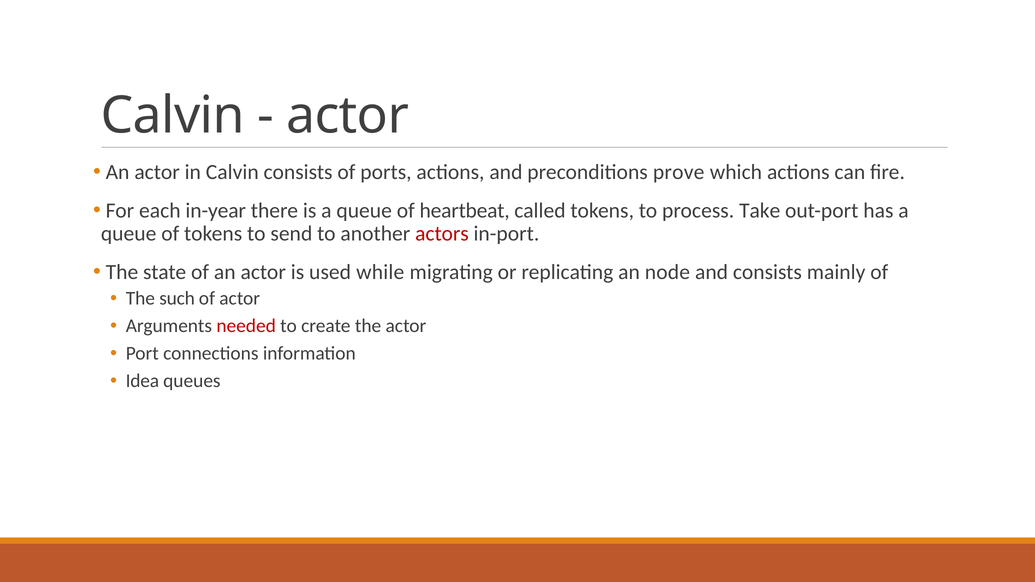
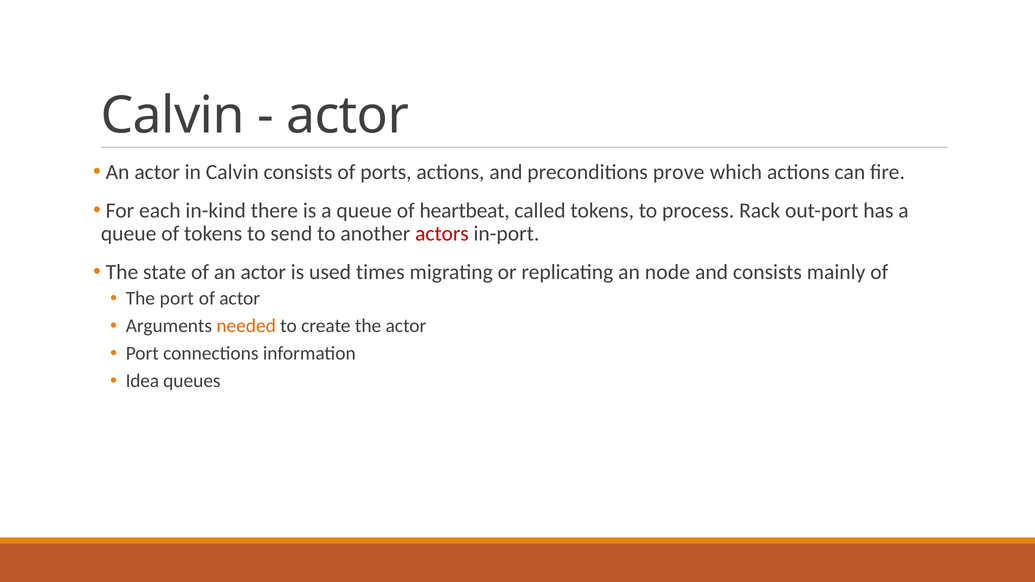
in-year: in-year -> in-kind
Take: Take -> Rack
while: while -> times
The such: such -> port
needed colour: red -> orange
